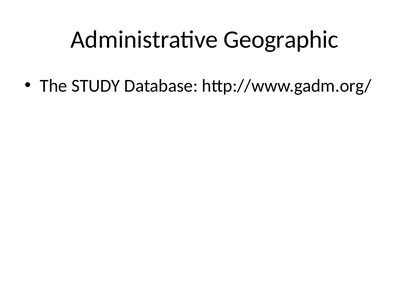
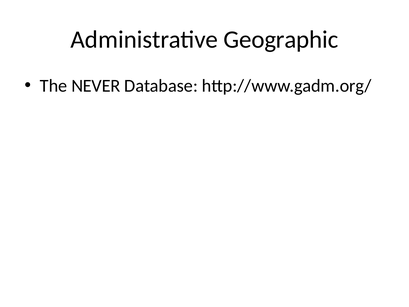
STUDY: STUDY -> NEVER
